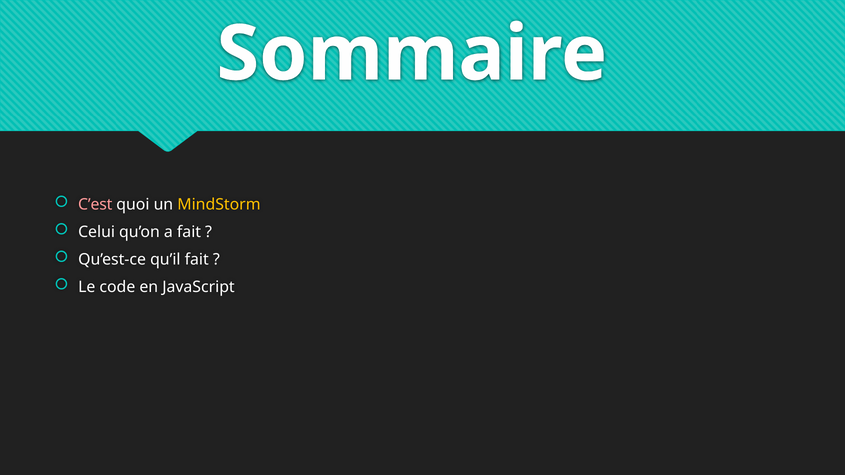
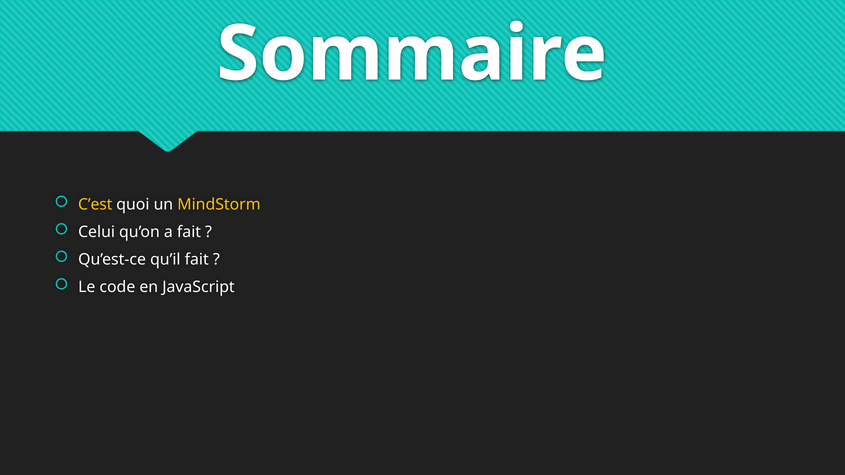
C’est colour: pink -> yellow
